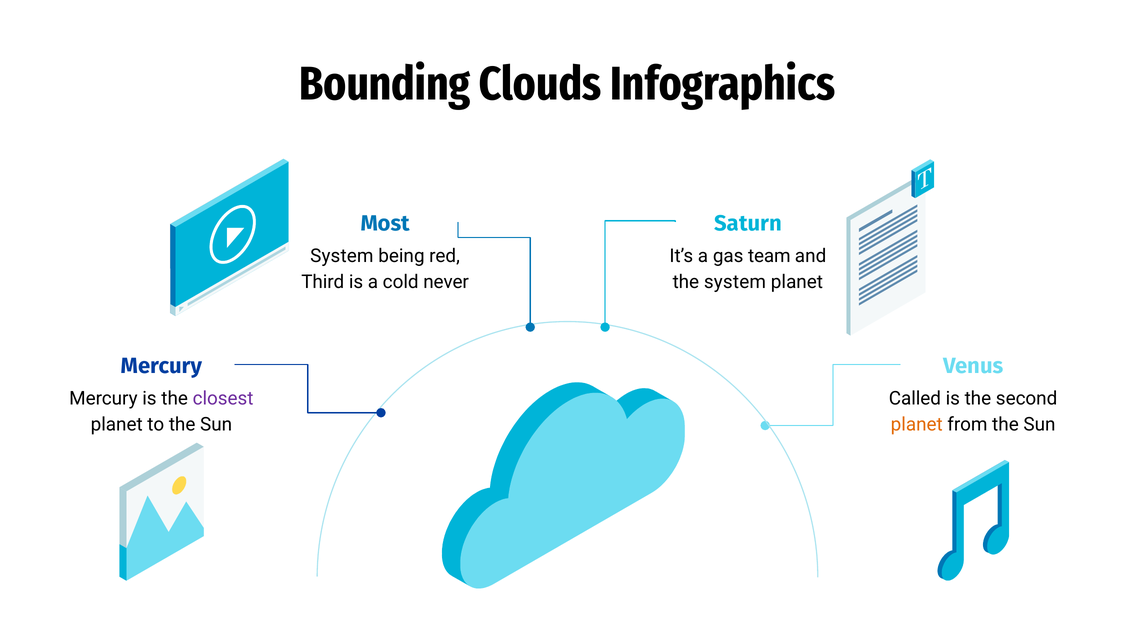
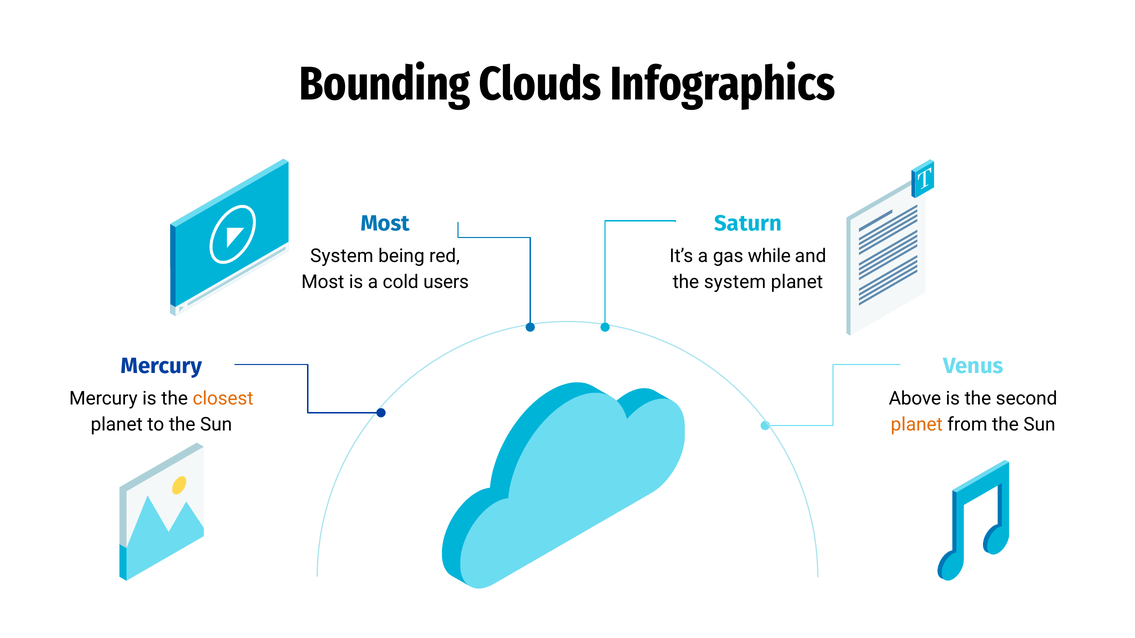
team: team -> while
Third at (323, 282): Third -> Most
never: never -> users
closest colour: purple -> orange
Called: Called -> Above
